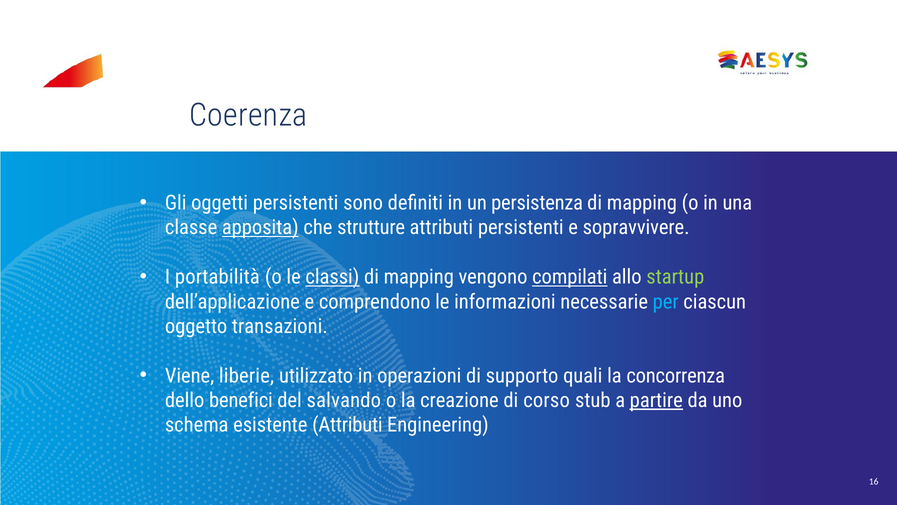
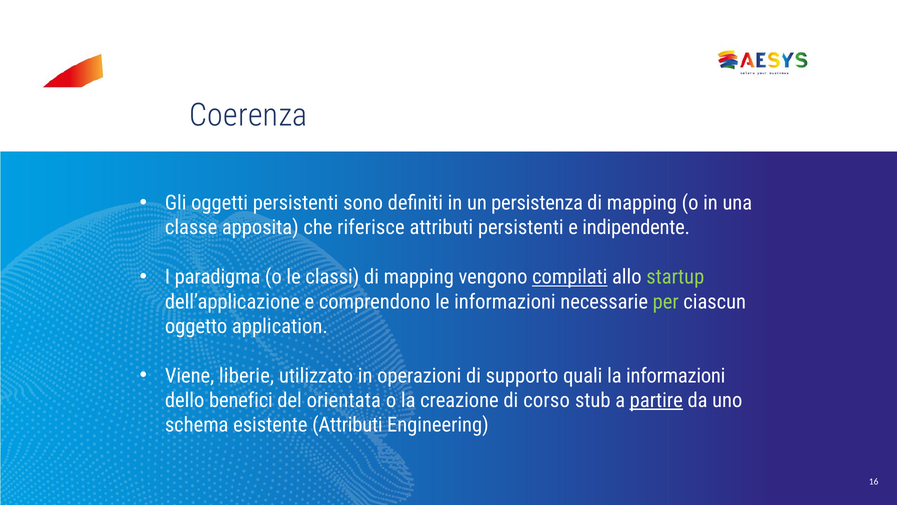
apposita underline: present -> none
strutture: strutture -> riferisce
sopravvivere: sopravvivere -> indipendente
portabilità: portabilità -> paradigma
classi underline: present -> none
per colour: light blue -> light green
transazioni: transazioni -> application
la concorrenza: concorrenza -> informazioni
salvando: salvando -> orientata
